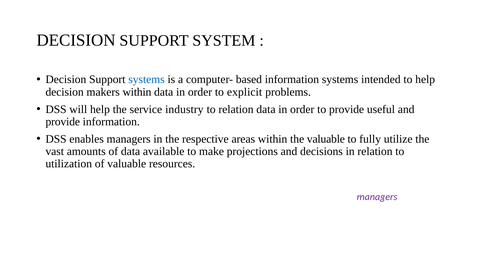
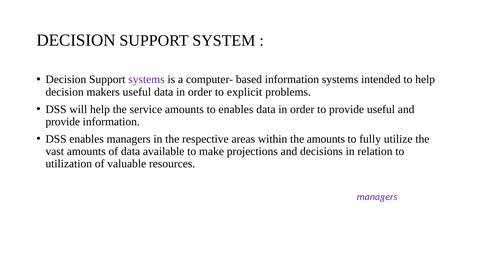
systems at (147, 80) colour: blue -> purple
makers within: within -> useful
service industry: industry -> amounts
to relation: relation -> enables
the valuable: valuable -> amounts
